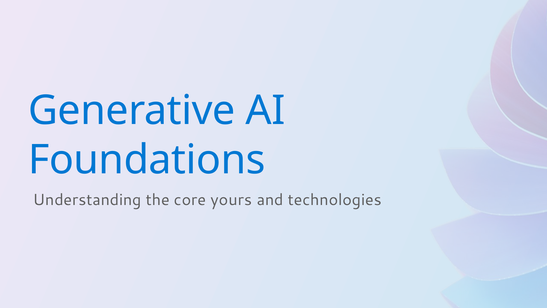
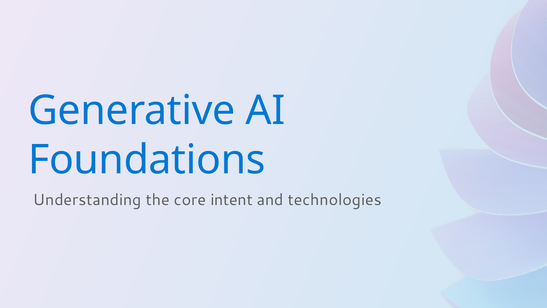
yours: yours -> intent
